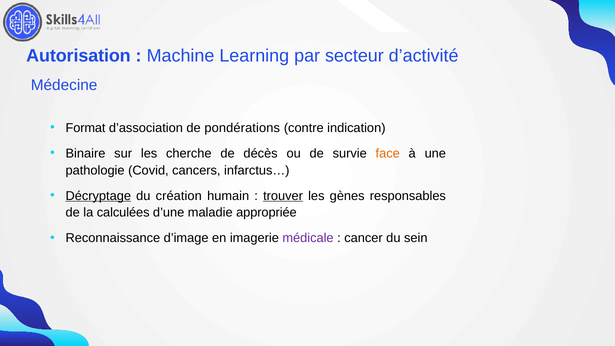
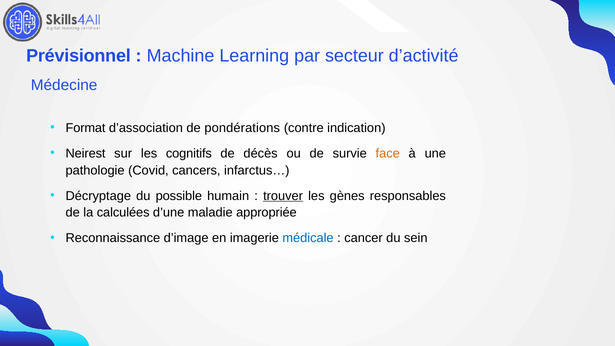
Autorisation: Autorisation -> Prévisionnel
Binaire: Binaire -> Neirest
cherche: cherche -> cognitifs
Décryptage underline: present -> none
création: création -> possible
médicale colour: purple -> blue
